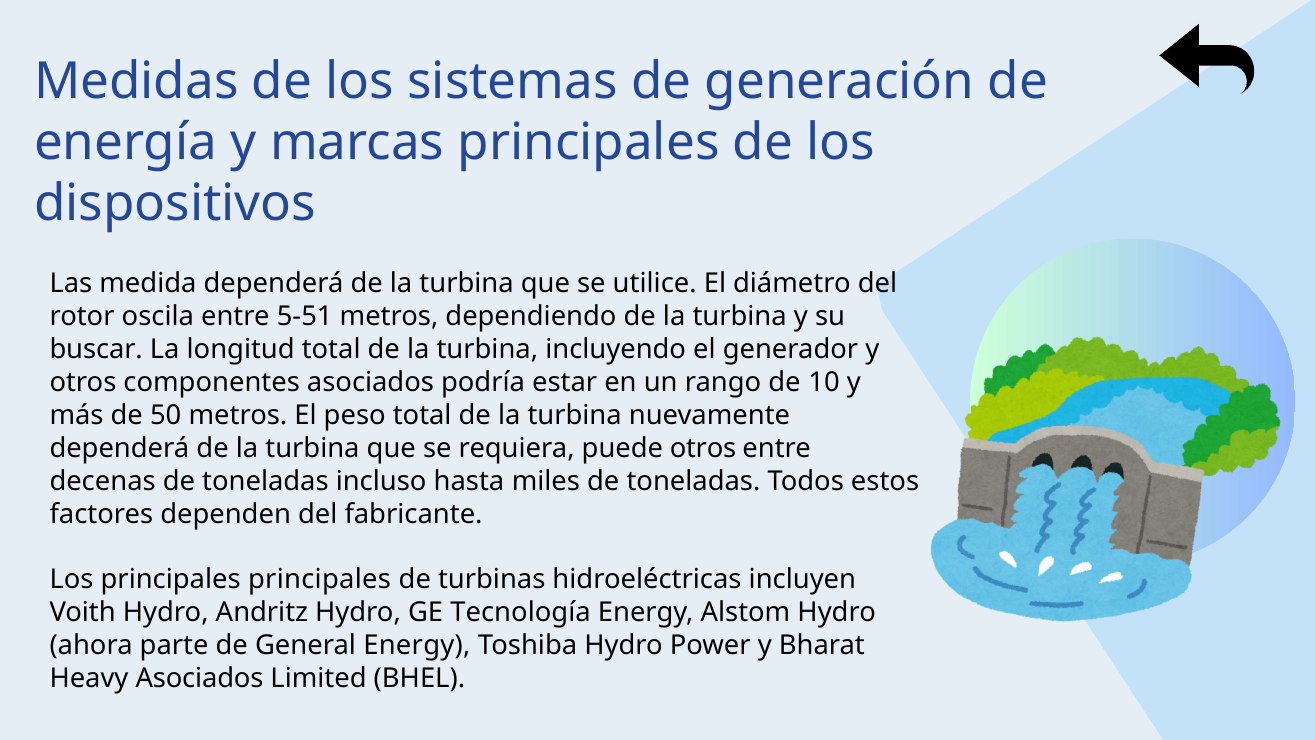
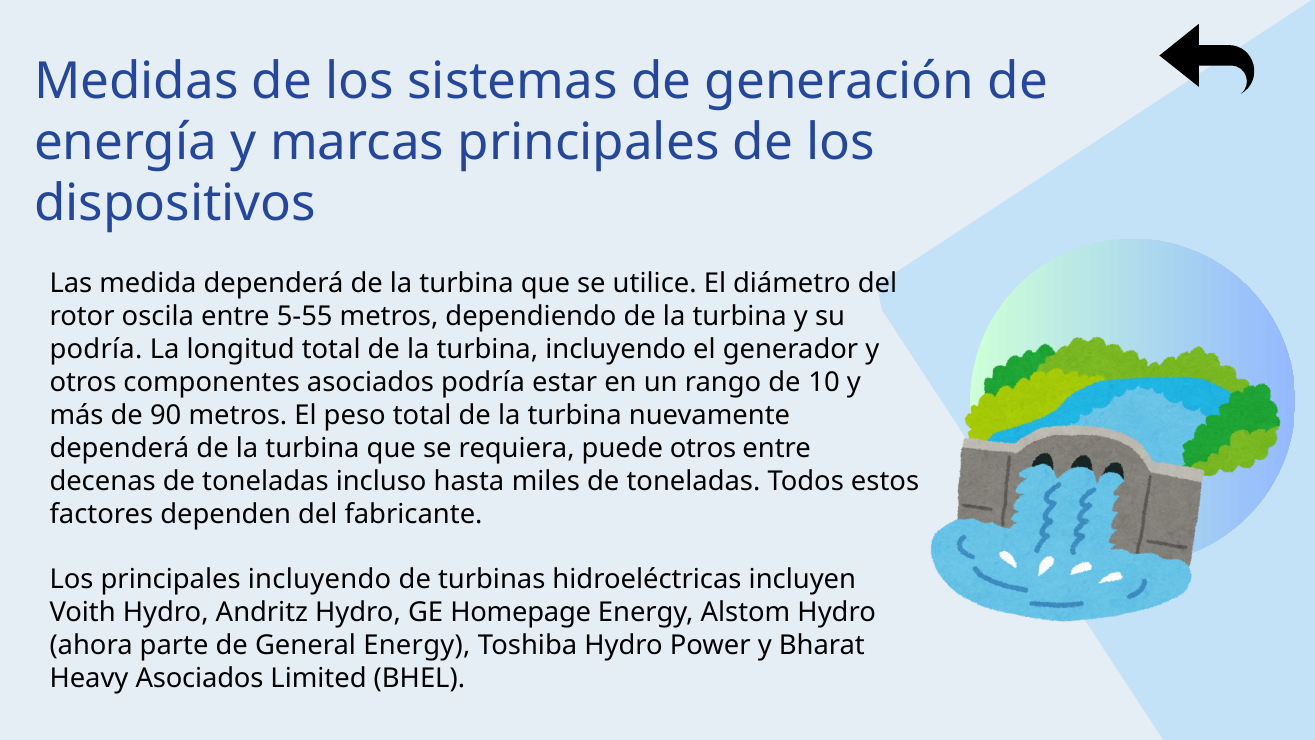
5-51: 5-51 -> 5-55
buscar at (96, 349): buscar -> podría
50: 50 -> 90
principales principales: principales -> incluyendo
Tecnología: Tecnología -> Homepage
